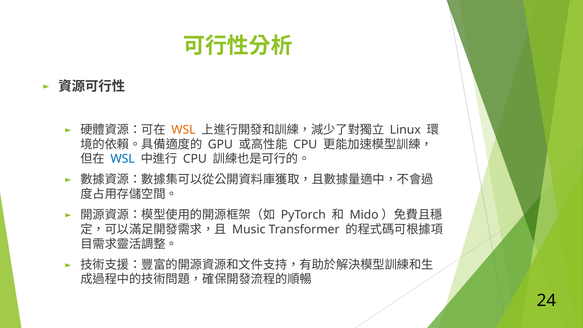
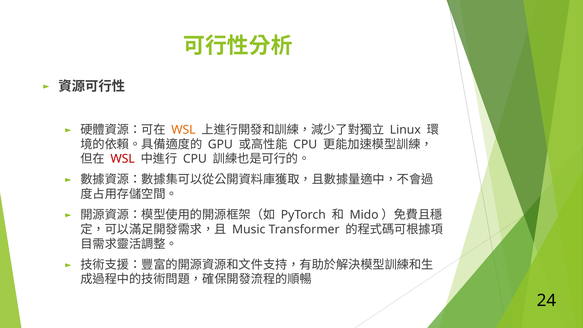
WSL at (123, 159) colour: blue -> red
